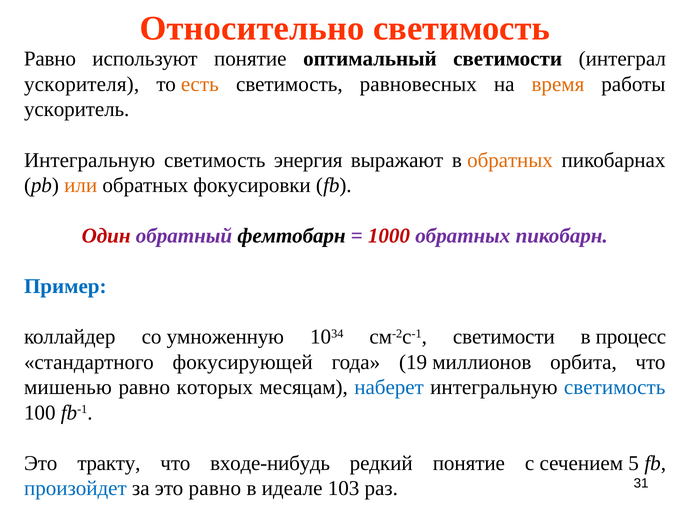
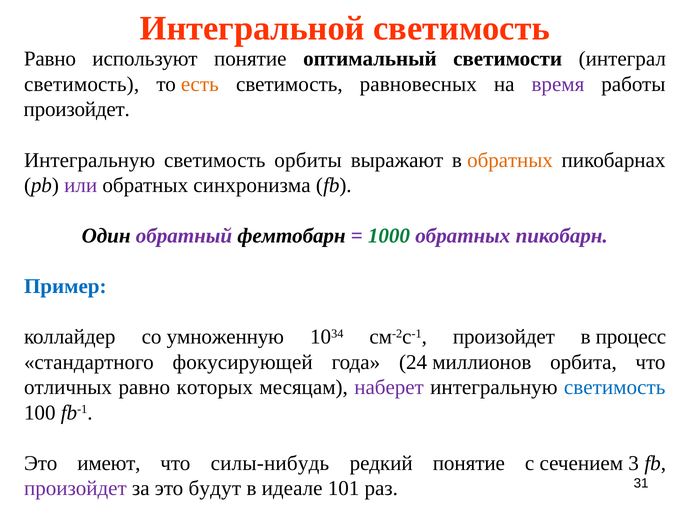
Относительно: Относительно -> Интегральной
ускорителя at (82, 84): ускорителя -> светимость
время colour: orange -> purple
ускоритель at (77, 110): ускоритель -> произойдет
энергия: энергия -> орбиты
или colour: orange -> purple
фокусировки: фокусировки -> синхронизма
Один colour: red -> black
1000 colour: red -> green
см-2с-1 светимости: светимости -> произойдет
19: 19 -> 24
мишенью: мишенью -> отличных
наберет colour: blue -> purple
тракту: тракту -> имеют
входе-нибудь: входе-нибудь -> силы-нибудь
5: 5 -> 3
произойдет at (75, 489) colour: blue -> purple
это равно: равно -> будут
103: 103 -> 101
